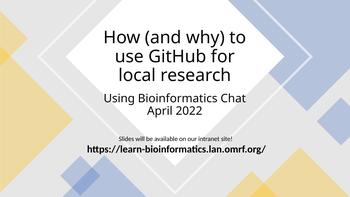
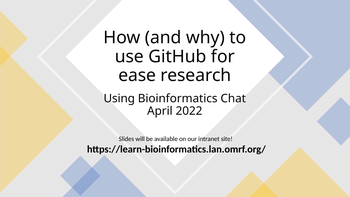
local: local -> ease
